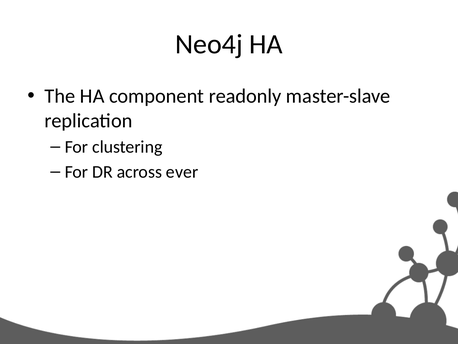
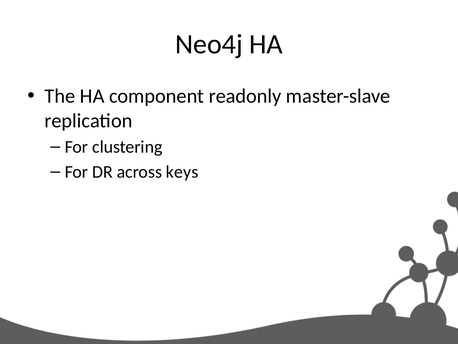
ever: ever -> keys
